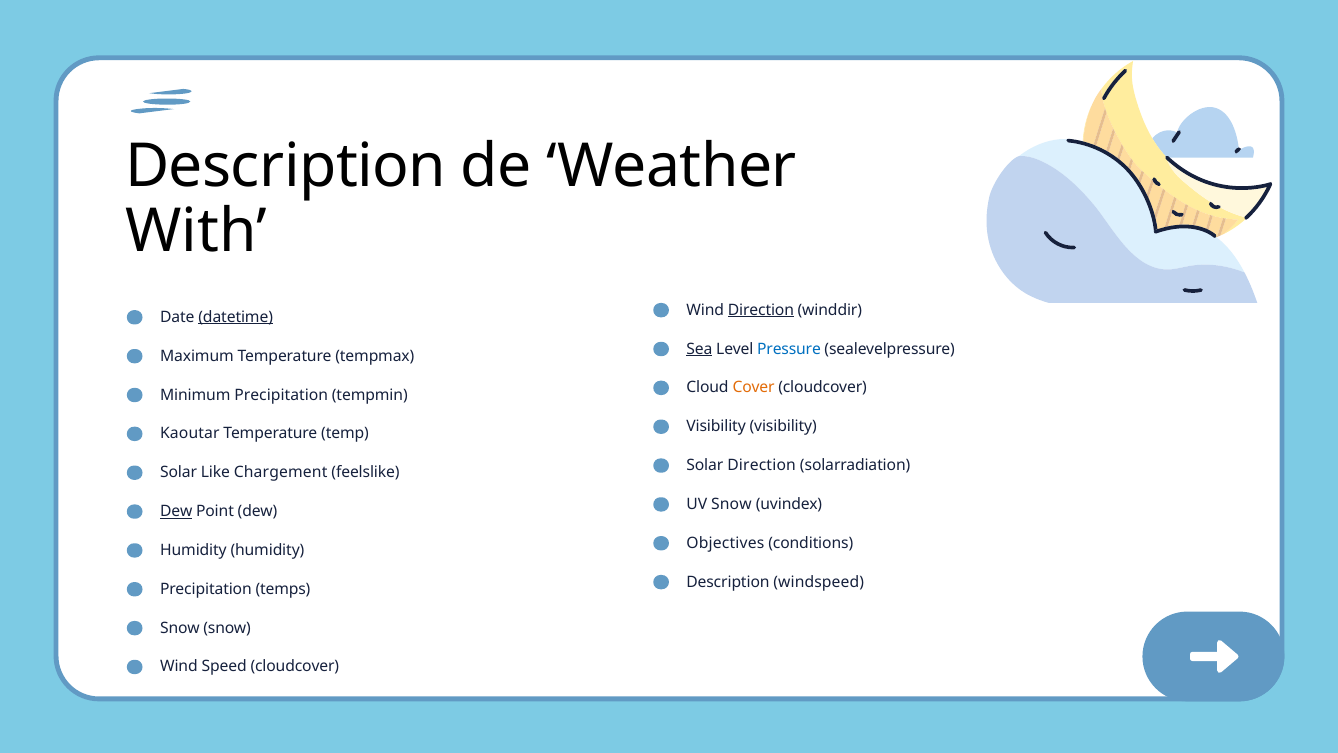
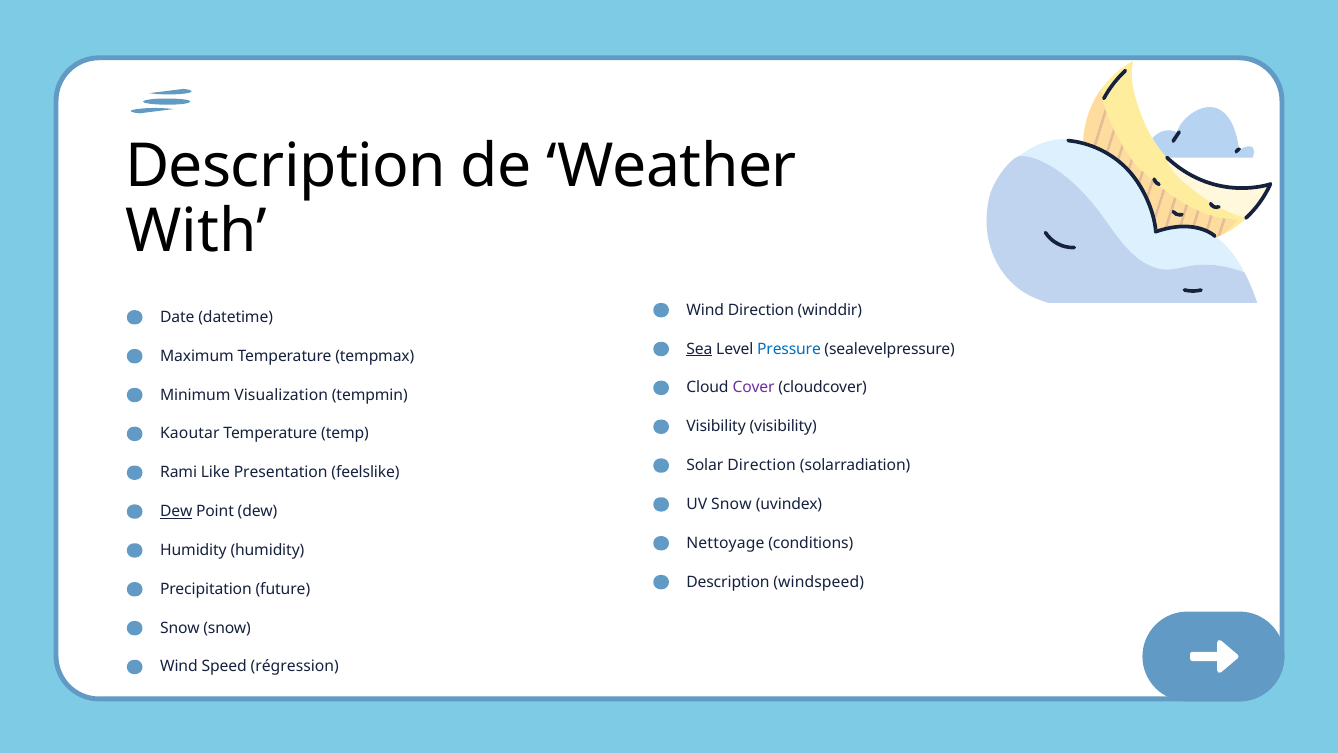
Direction at (761, 310) underline: present -> none
datetime underline: present -> none
Cover colour: orange -> purple
Minimum Precipitation: Precipitation -> Visualization
Solar at (179, 472): Solar -> Rami
Chargement: Chargement -> Presentation
Objectives: Objectives -> Nettoyage
temps: temps -> future
Speed cloudcover: cloudcover -> régression
